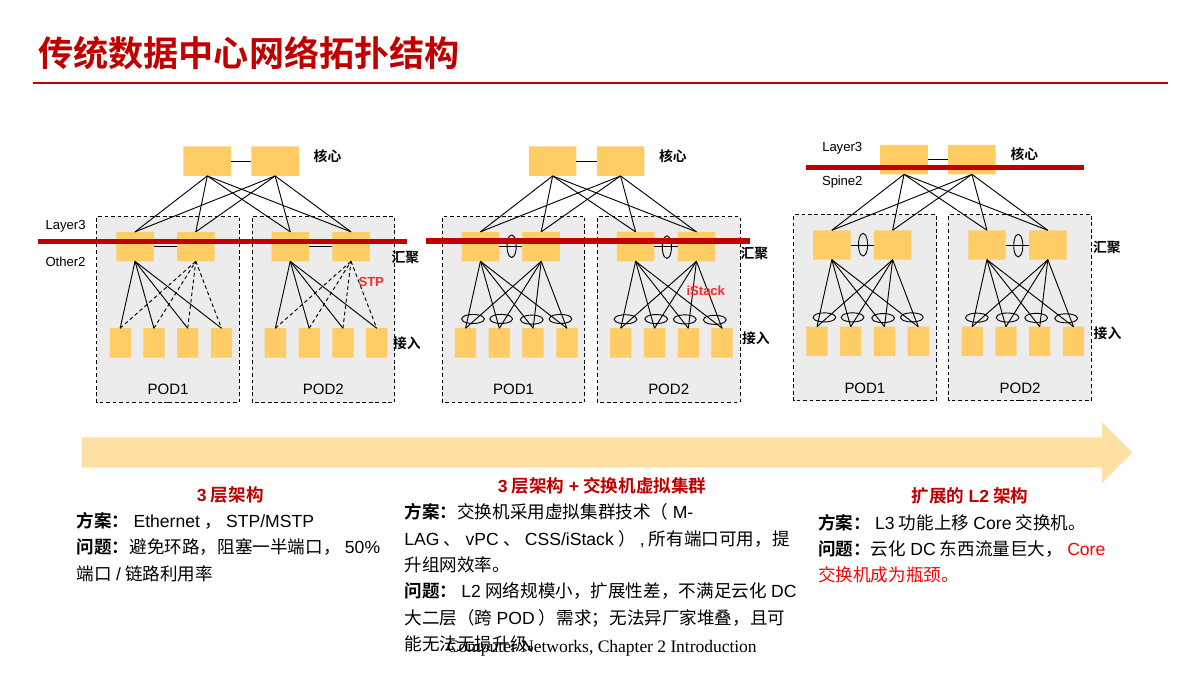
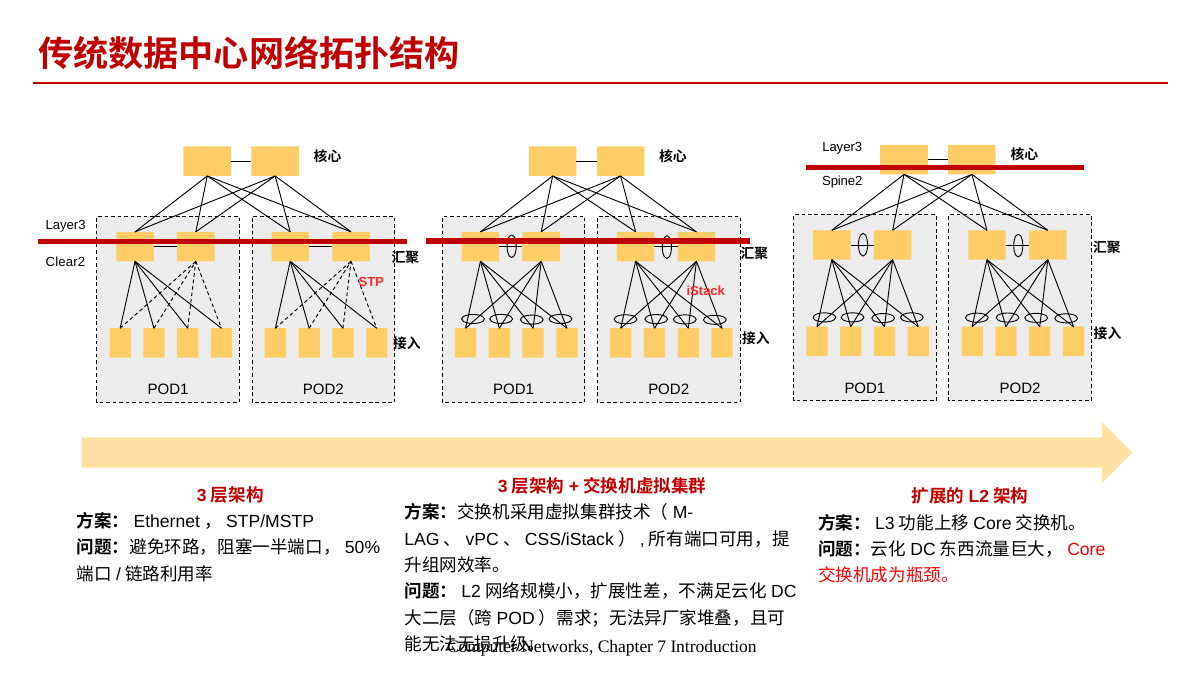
Other2: Other2 -> Clear2
2: 2 -> 7
